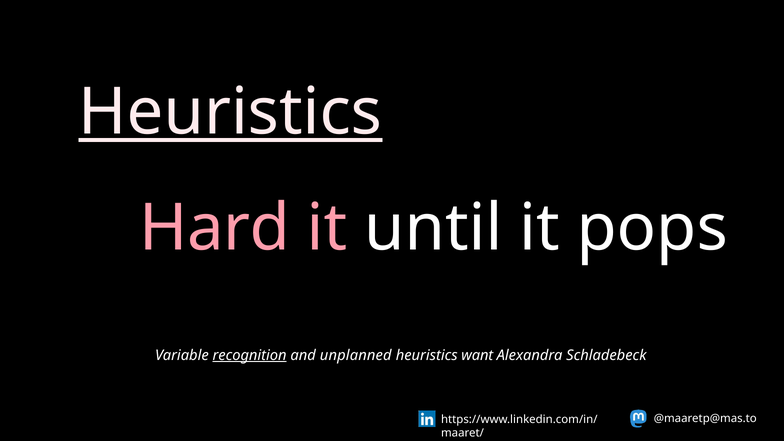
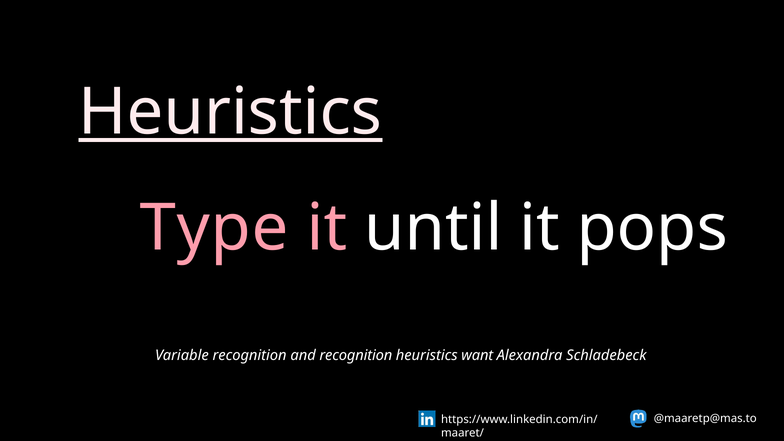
Hard: Hard -> Type
recognition at (250, 355) underline: present -> none
and unplanned: unplanned -> recognition
